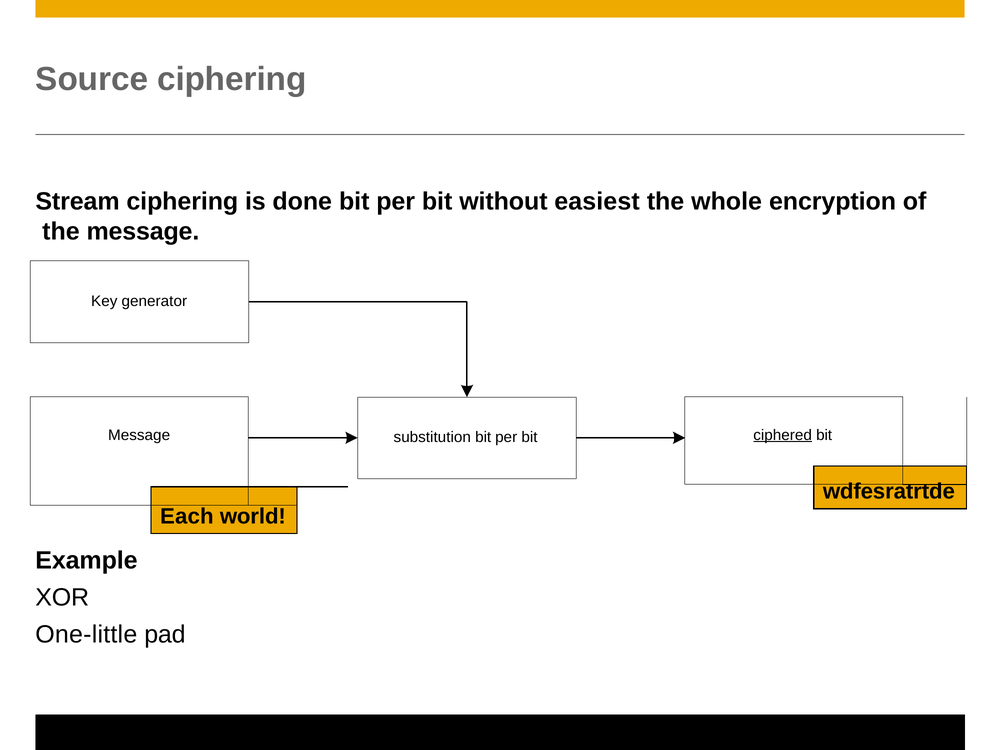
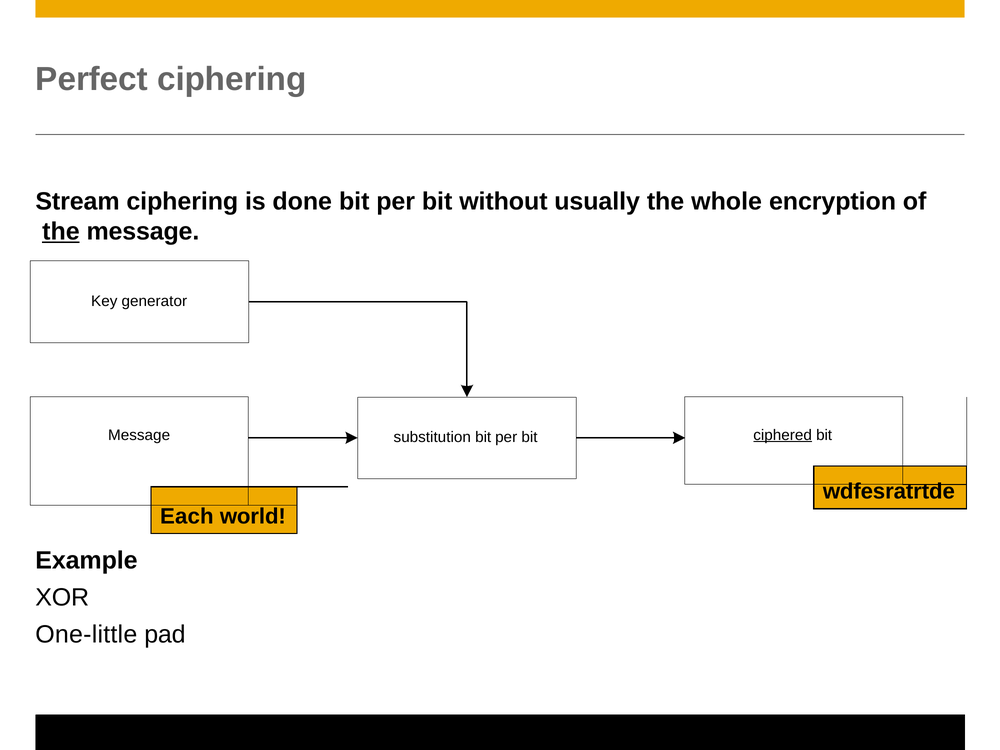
Source: Source -> Perfect
easiest: easiest -> usually
the at (61, 232) underline: none -> present
